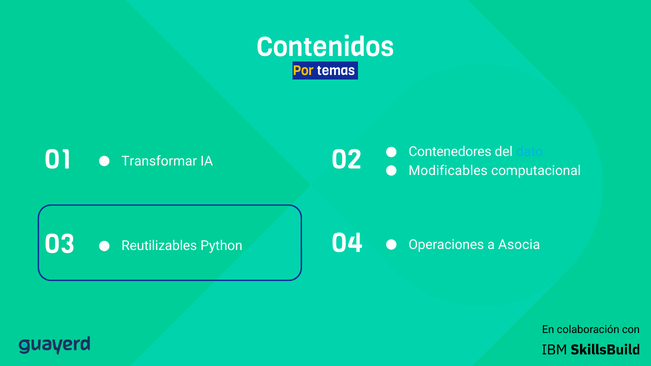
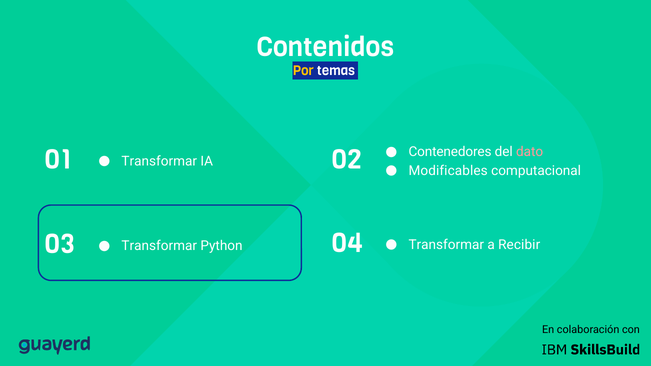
dato colour: light blue -> pink
Operaciones at (446, 245): Operaciones -> Transformar
Asocia: Asocia -> Recibir
Reutilizables at (159, 246): Reutilizables -> Transformar
